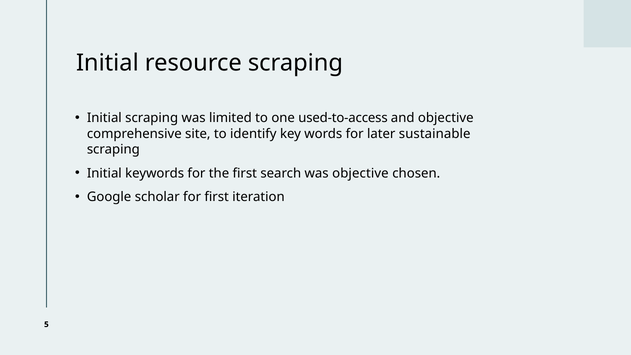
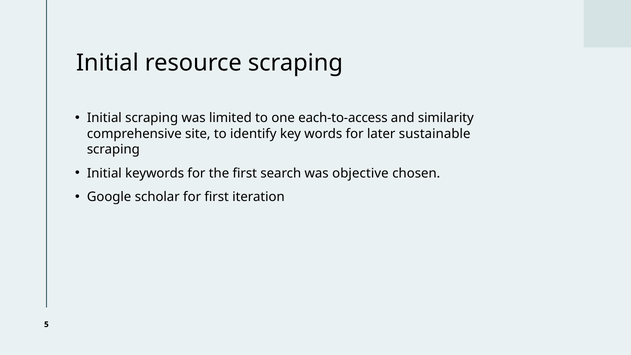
used-to-access: used-to-access -> each-to-access
and objective: objective -> similarity
